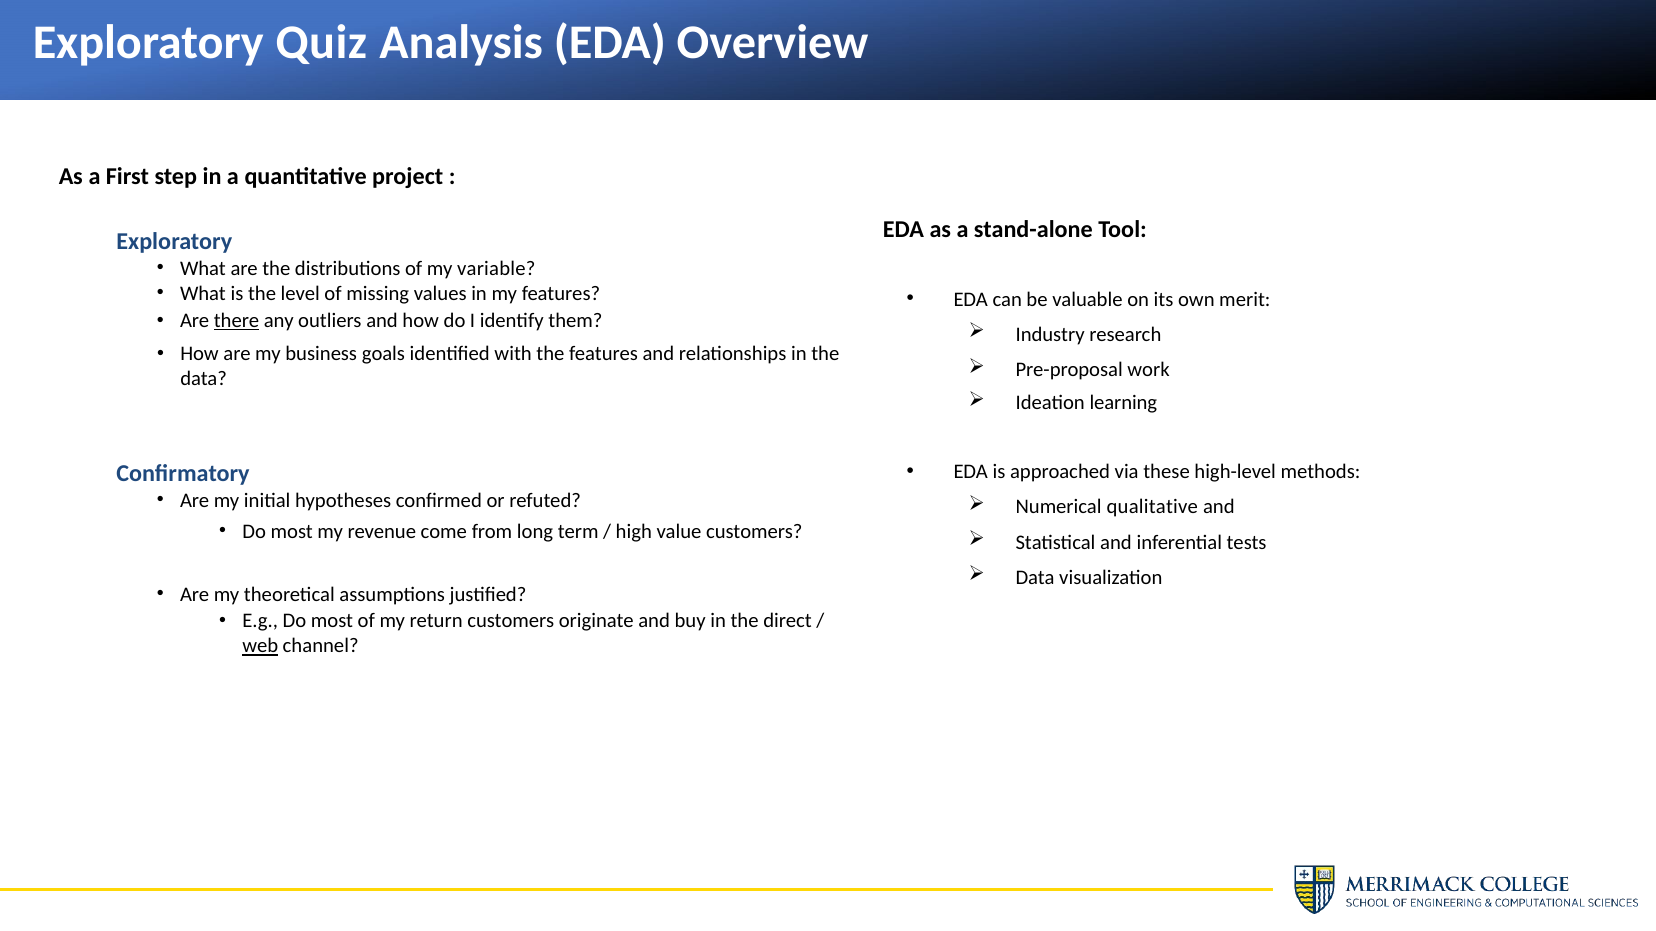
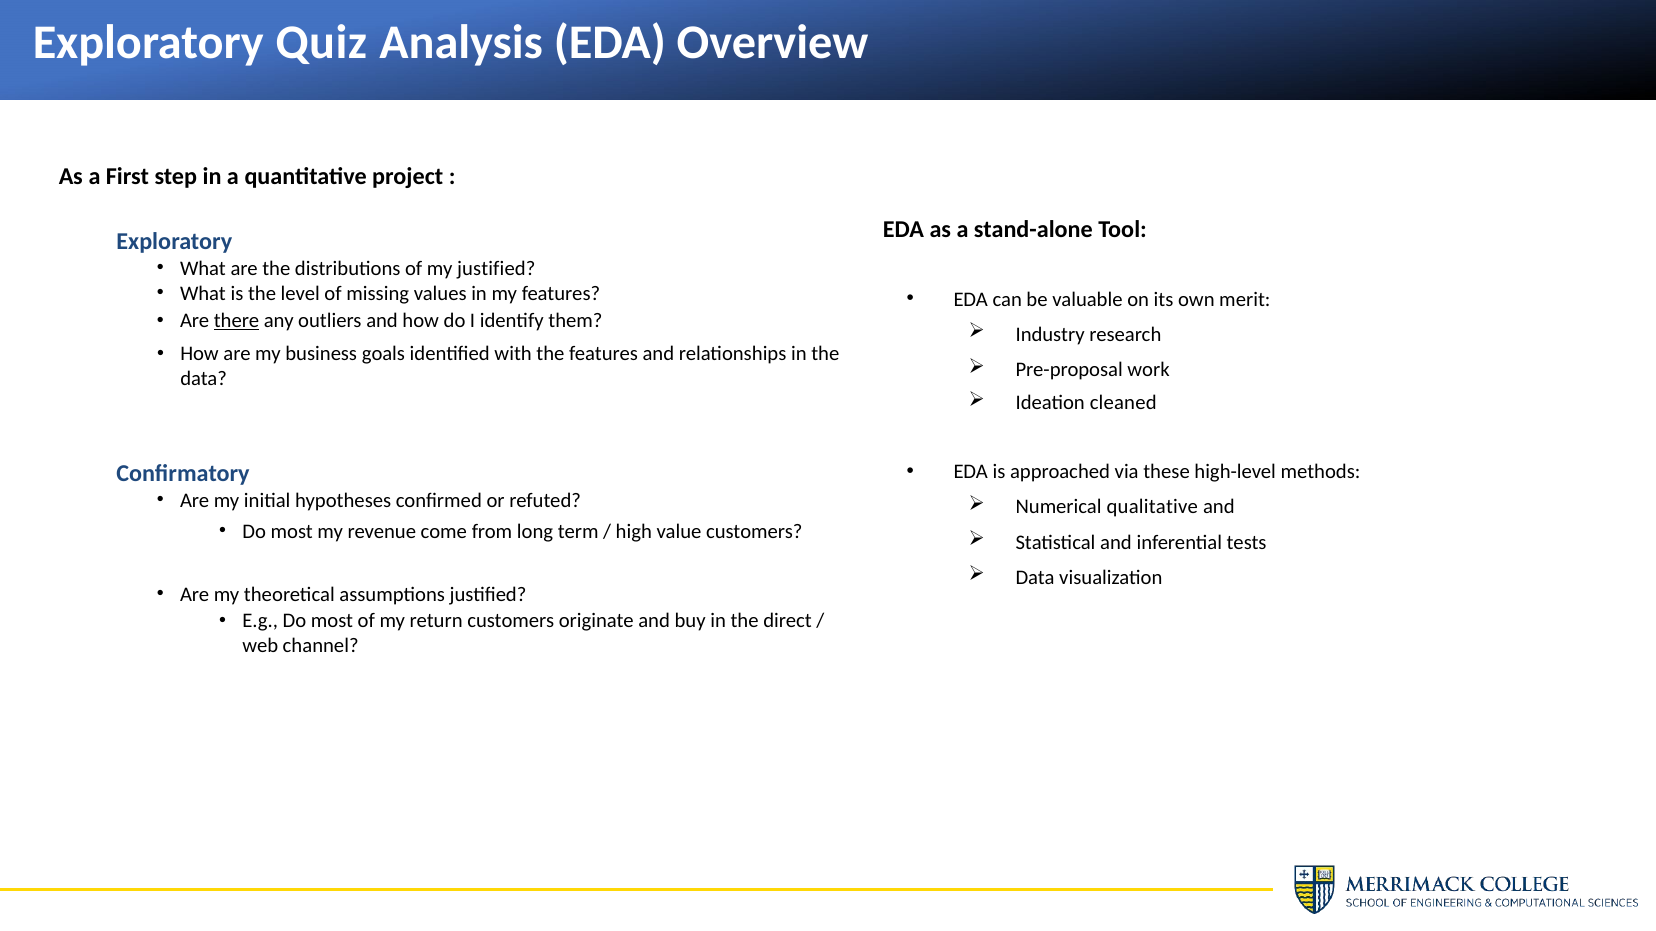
my variable: variable -> justified
learning: learning -> cleaned
web underline: present -> none
